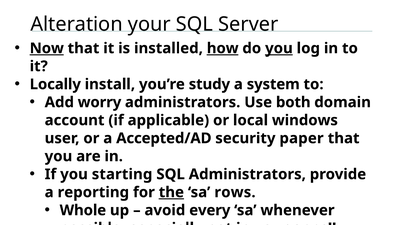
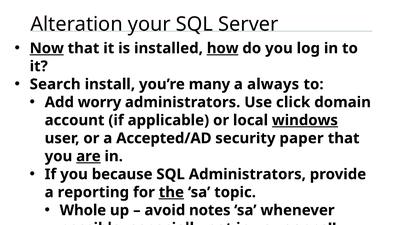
you at (279, 48) underline: present -> none
Locally: Locally -> Search
study: study -> many
system: system -> always
both: both -> click
windows at (305, 120) underline: none -> present
are underline: none -> present
starting: starting -> because
rows: rows -> topic
every: every -> notes
